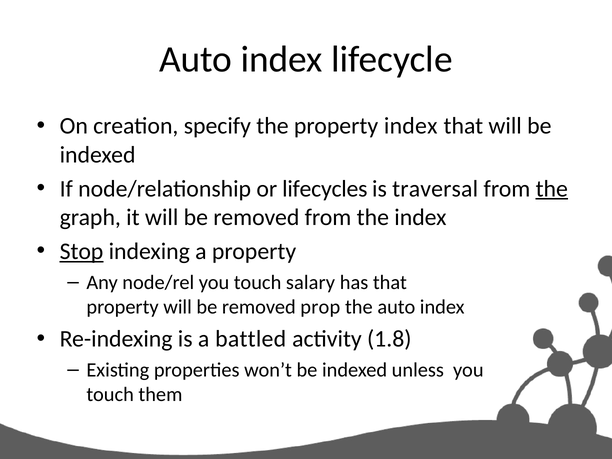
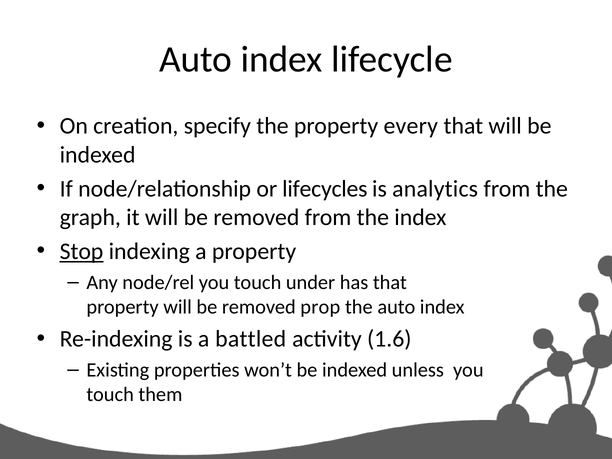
property index: index -> every
traversal: traversal -> analytics
the at (552, 189) underline: present -> none
salary: salary -> under
1.8: 1.8 -> 1.6
